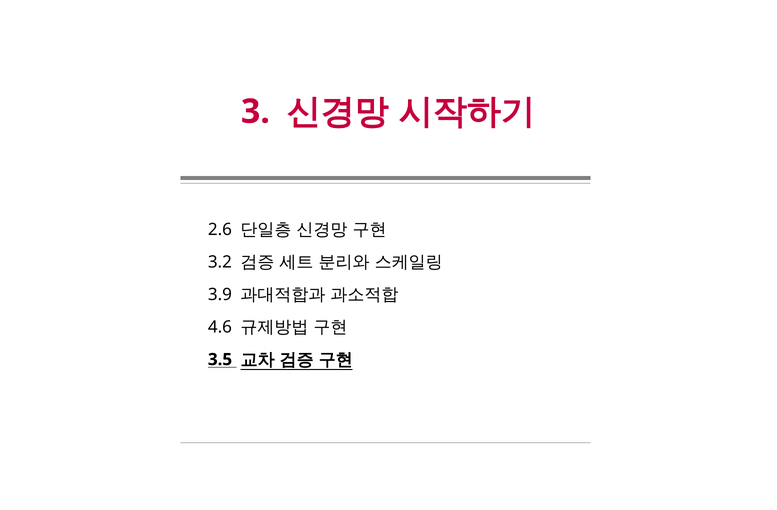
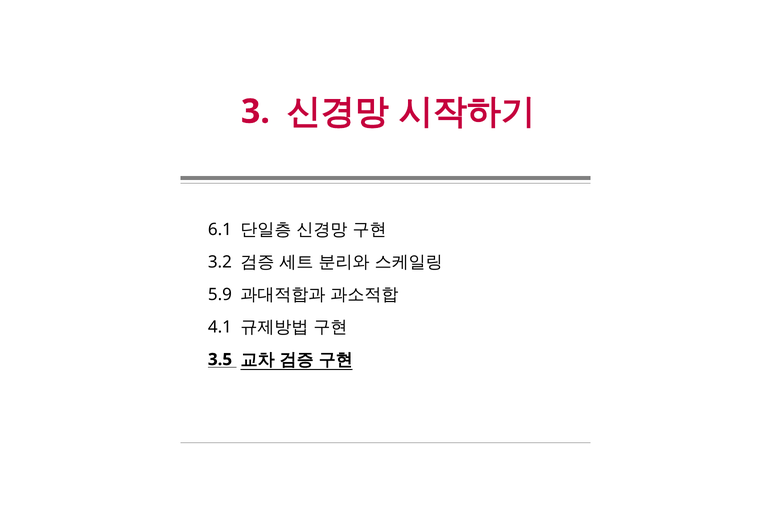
2.6: 2.6 -> 6.1
3.9: 3.9 -> 5.9
4.6: 4.6 -> 4.1
